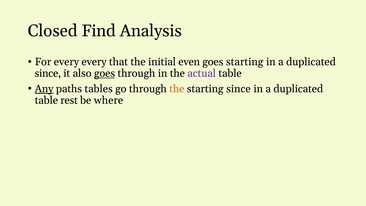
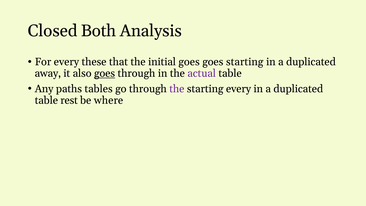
Find: Find -> Both
every every: every -> these
initial even: even -> goes
since at (48, 73): since -> away
Any underline: present -> none
the at (177, 89) colour: orange -> purple
starting since: since -> every
